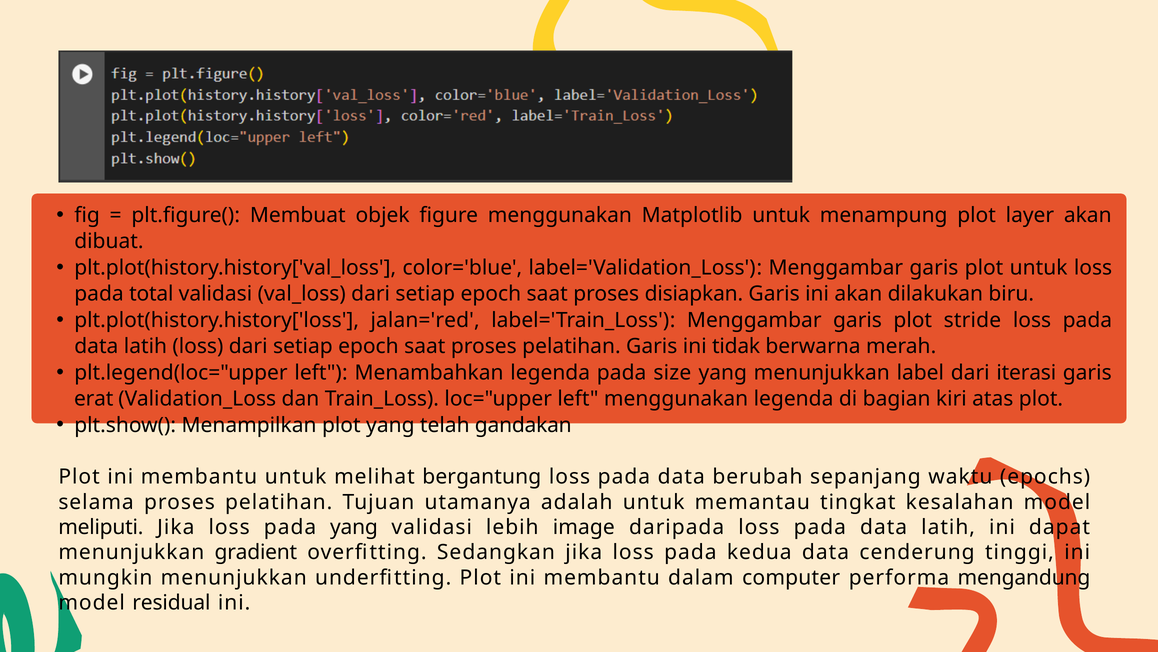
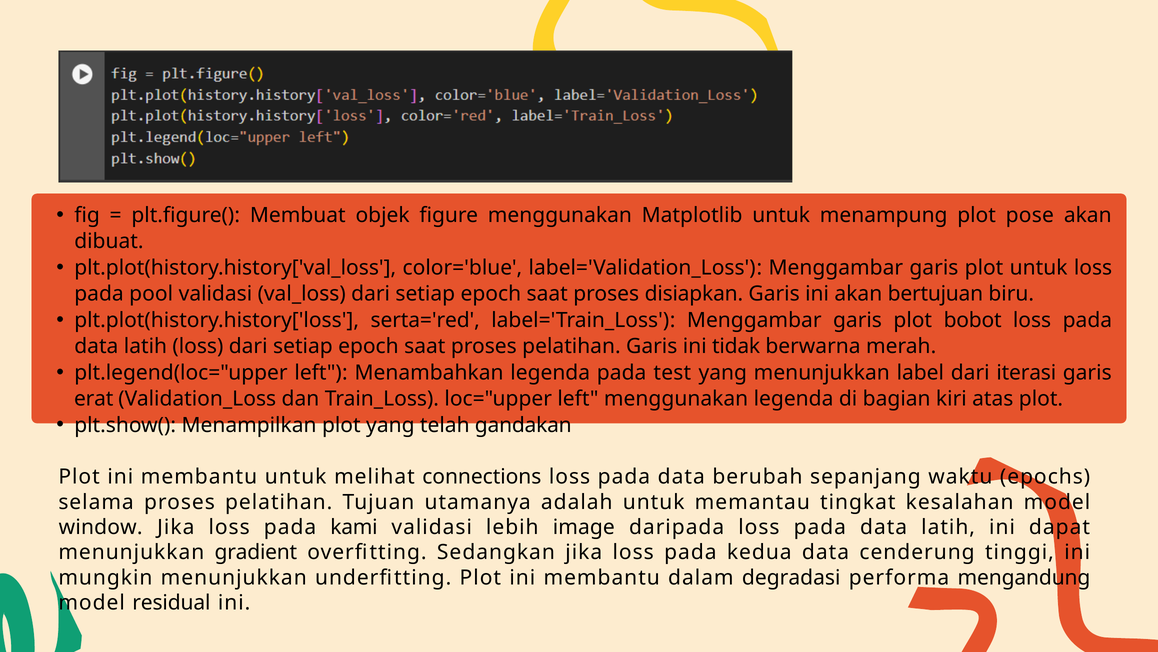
layer: layer -> pose
total: total -> pool
dilakukan: dilakukan -> bertujuan
jalan='red: jalan='red -> serta='red
stride: stride -> bobot
size: size -> test
bergantung: bergantung -> connections
meliputi: meliputi -> window
pada yang: yang -> kami
computer: computer -> degradasi
